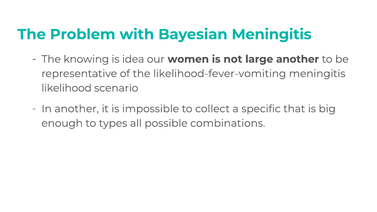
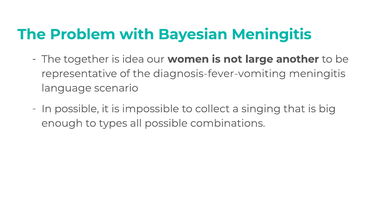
knowing: knowing -> together
likelihood-fever-vomiting: likelihood-fever-vomiting -> diagnosis-fever-vomiting
likelihood: likelihood -> language
In another: another -> possible
specific: specific -> singing
